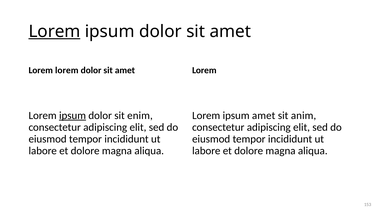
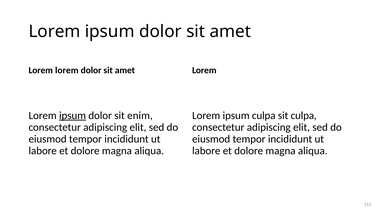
Lorem at (54, 31) underline: present -> none
ipsum amet: amet -> culpa
sit anim: anim -> culpa
